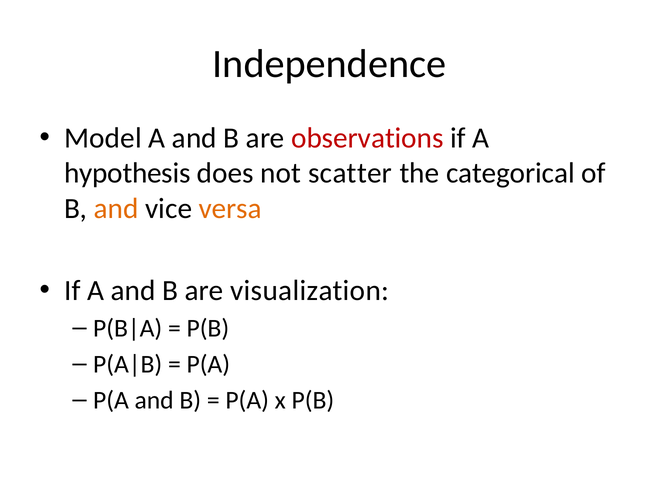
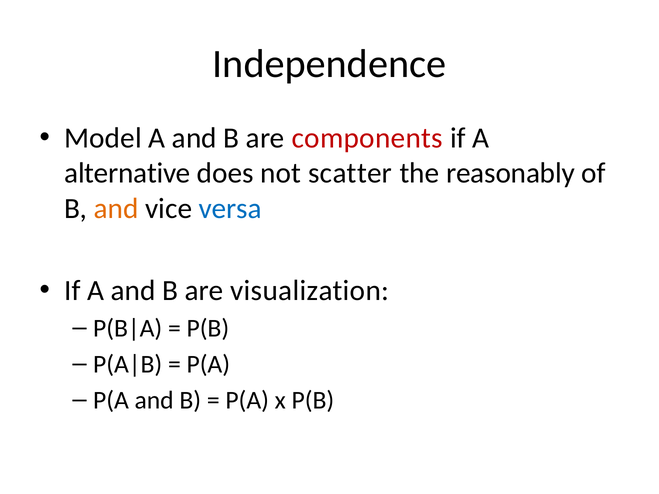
observations: observations -> components
hypothesis: hypothesis -> alternative
categorical: categorical -> reasonably
versa colour: orange -> blue
